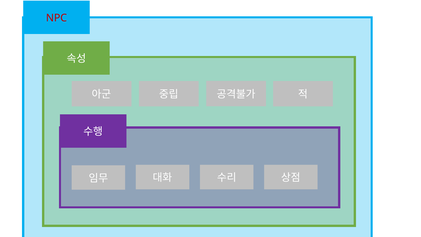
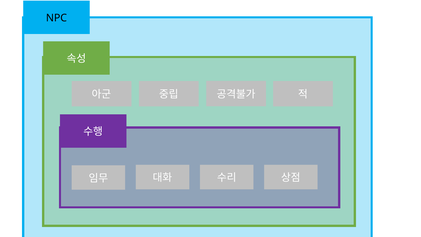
NPC colour: red -> black
